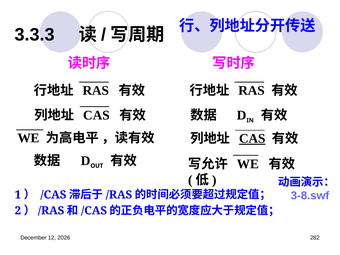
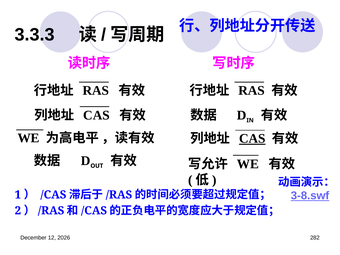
3-8.swf underline: none -> present
